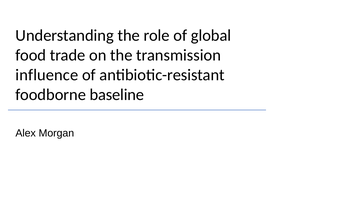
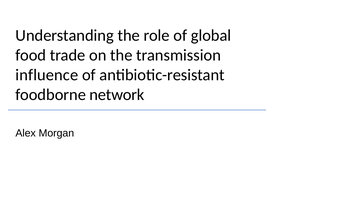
baseline: baseline -> network
